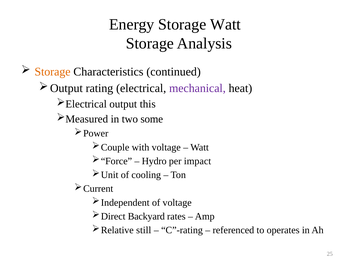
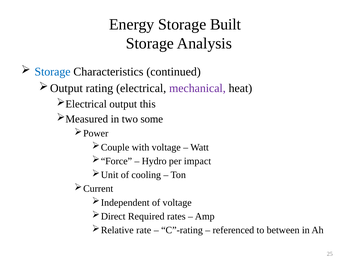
Storage Watt: Watt -> Built
Storage at (53, 72) colour: orange -> blue
Backyard: Backyard -> Required
still: still -> rate
operates: operates -> between
